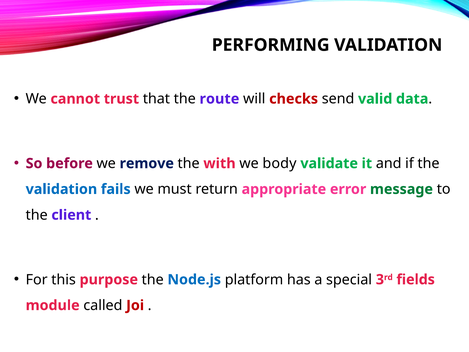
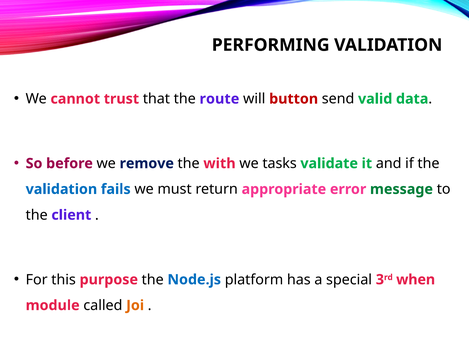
checks: checks -> button
body: body -> tasks
fields: fields -> when
Joi colour: red -> orange
